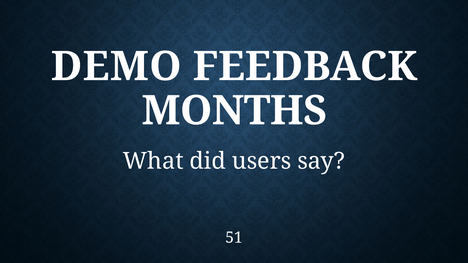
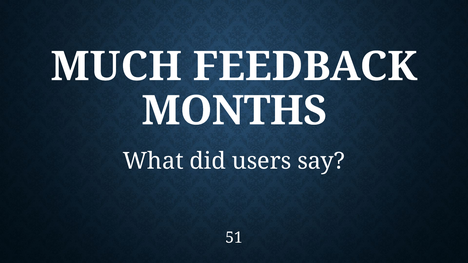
DEMO: DEMO -> MUCH
